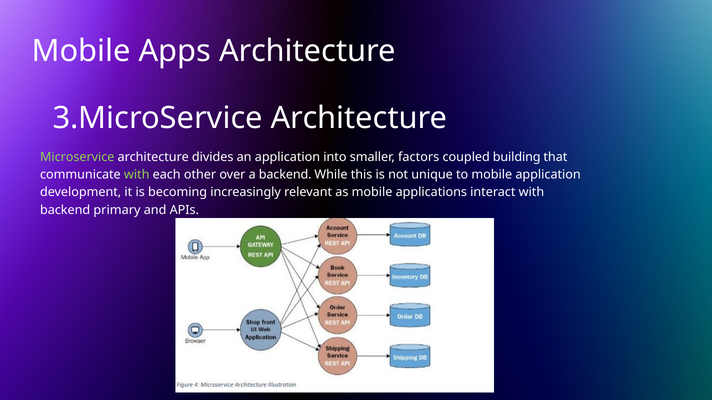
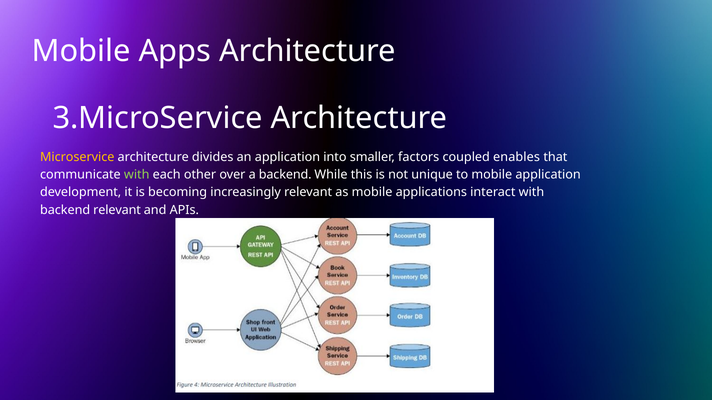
Microservice colour: light green -> yellow
building: building -> enables
backend primary: primary -> relevant
